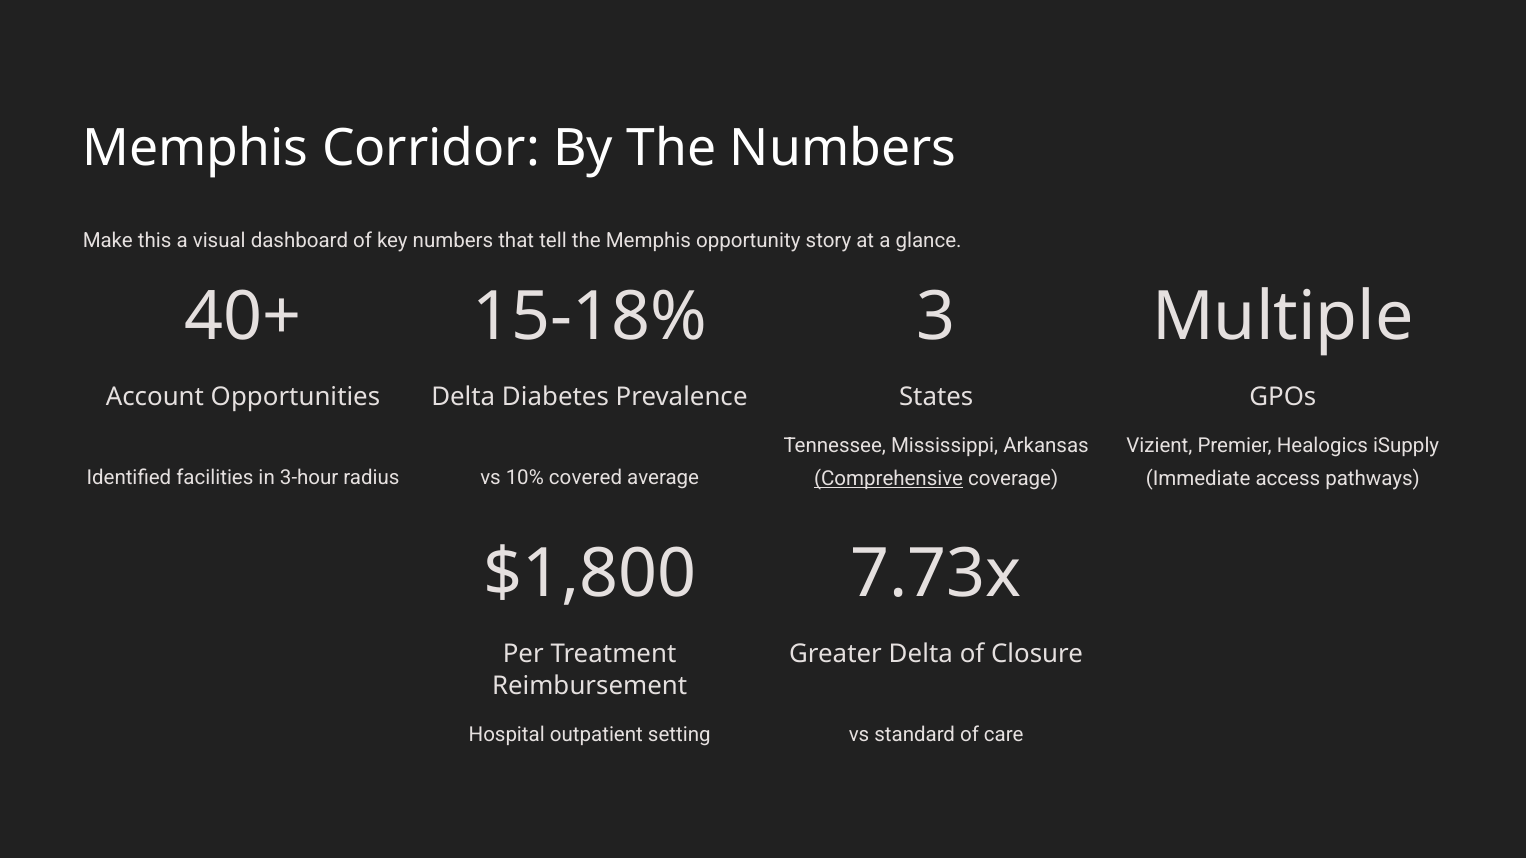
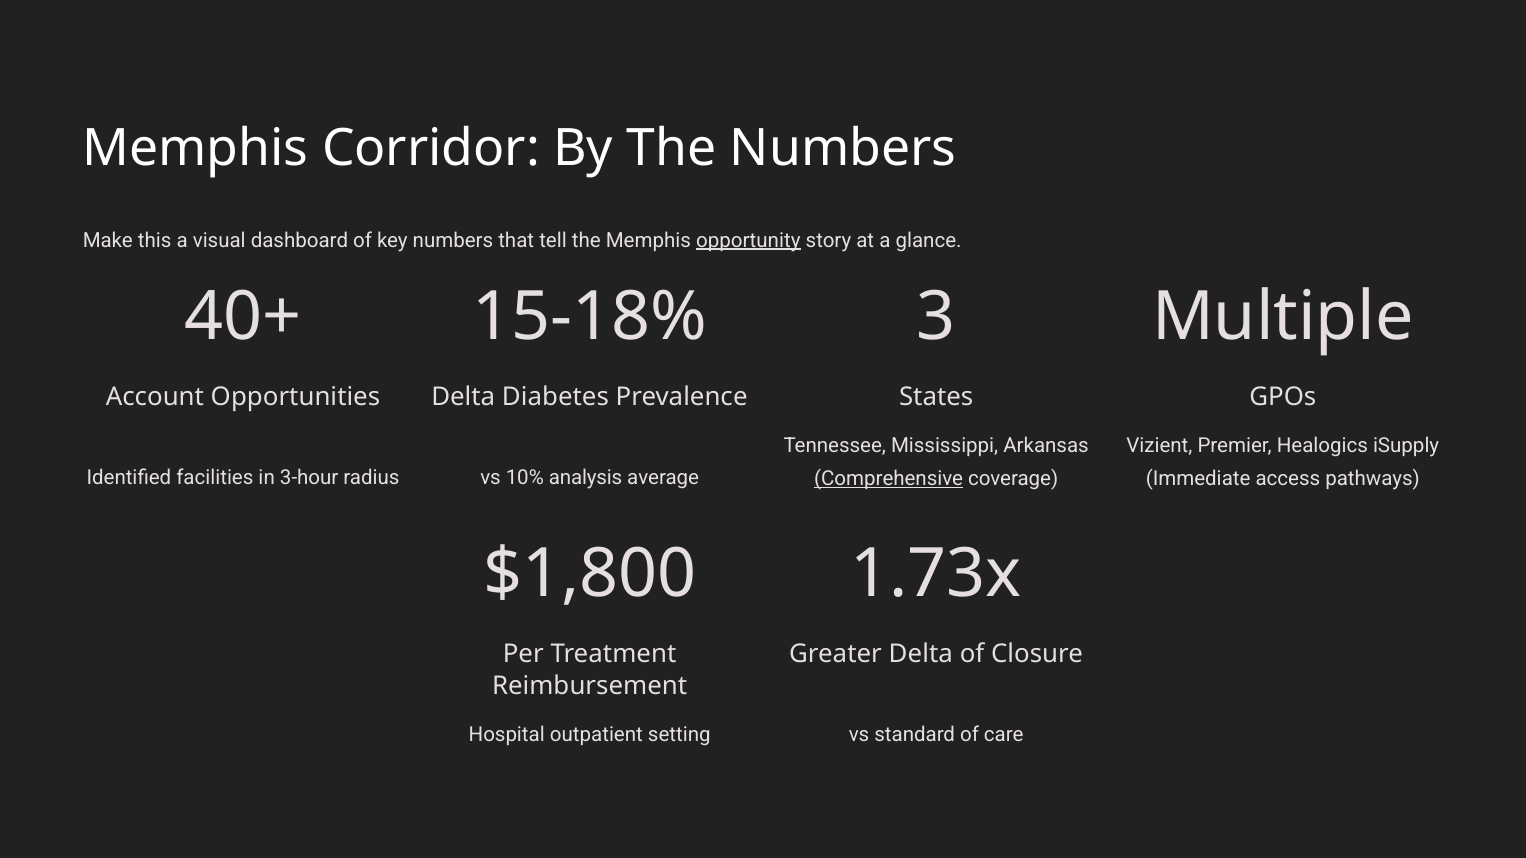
opportunity underline: none -> present
covered: covered -> analysis
7.73x: 7.73x -> 1.73x
